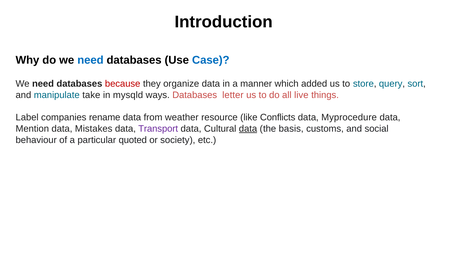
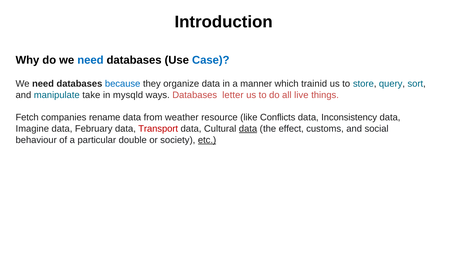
because colour: red -> blue
added: added -> trainid
Label: Label -> Fetch
Myprocedure: Myprocedure -> Inconsistency
Mention: Mention -> Imagine
Mistakes: Mistakes -> February
Transport colour: purple -> red
basis: basis -> effect
quoted: quoted -> double
etc underline: none -> present
